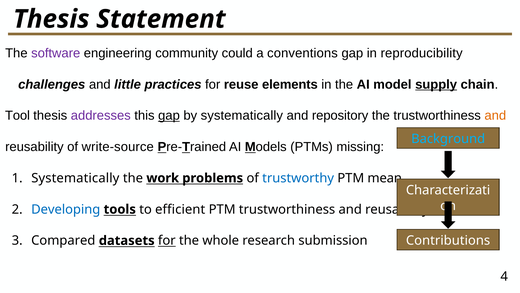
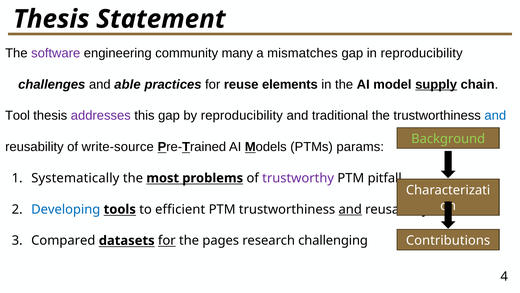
could: could -> many
conventions: conventions -> mismatches
little: little -> able
gap at (169, 115) underline: present -> none
by systematically: systematically -> reproducibility
repository: repository -> traditional
and at (495, 115) colour: orange -> blue
Background colour: light blue -> light green
missing: missing -> params
work: work -> most
trustworthy colour: blue -> purple
mean: mean -> pitfall
and at (350, 209) underline: none -> present
whole: whole -> pages
submission: submission -> challenging
